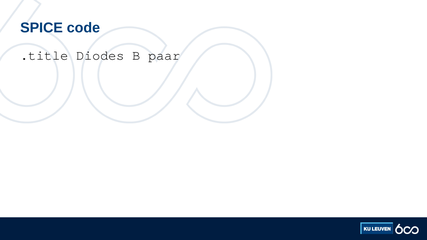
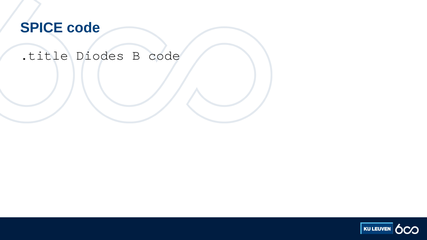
B paar: paar -> code
